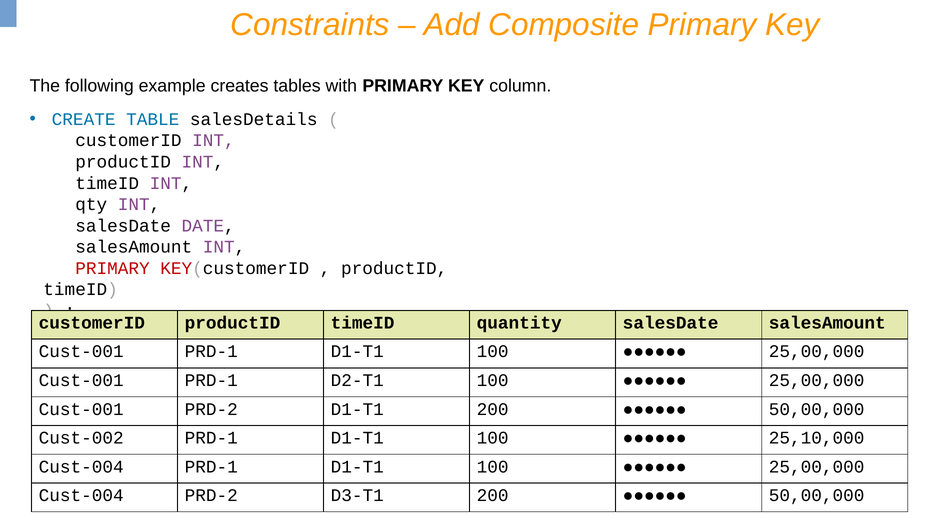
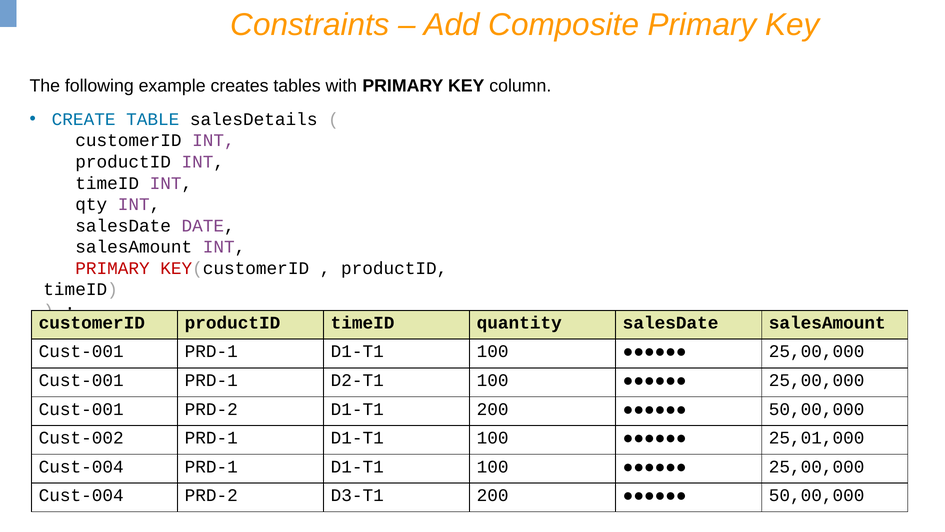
25,10,000: 25,10,000 -> 25,01,000
